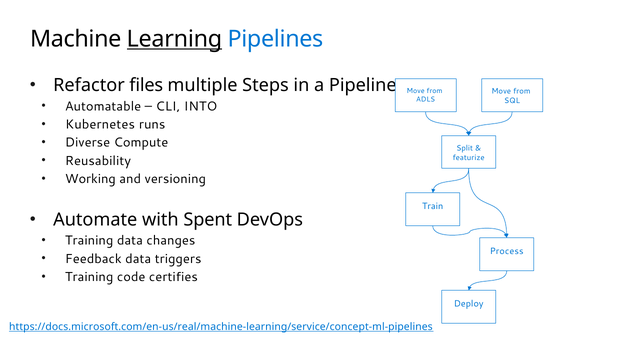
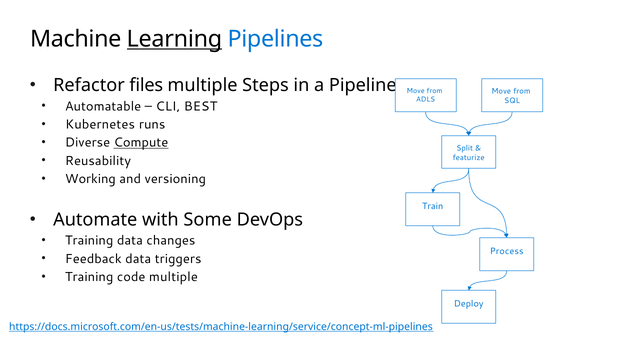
INTO: INTO -> BEST
Compute underline: none -> present
Spent: Spent -> Some
code certifies: certifies -> multiple
https://docs.microsoft.com/en-us/real/machine-learning/service/concept-ml-pipelines: https://docs.microsoft.com/en-us/real/machine-learning/service/concept-ml-pipelines -> https://docs.microsoft.com/en-us/tests/machine-learning/service/concept-ml-pipelines
